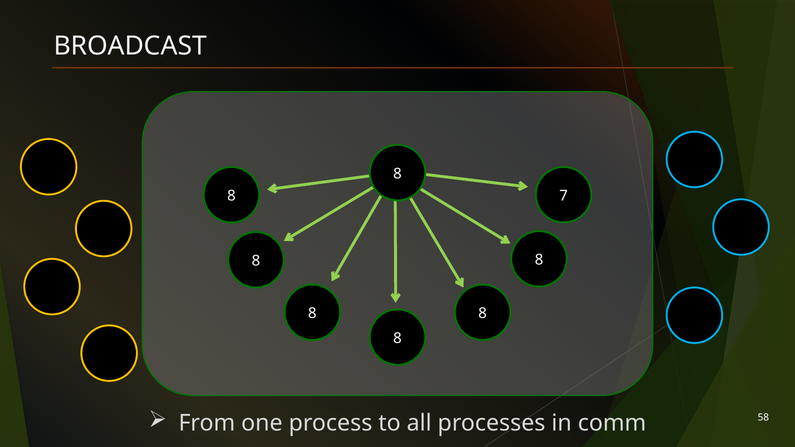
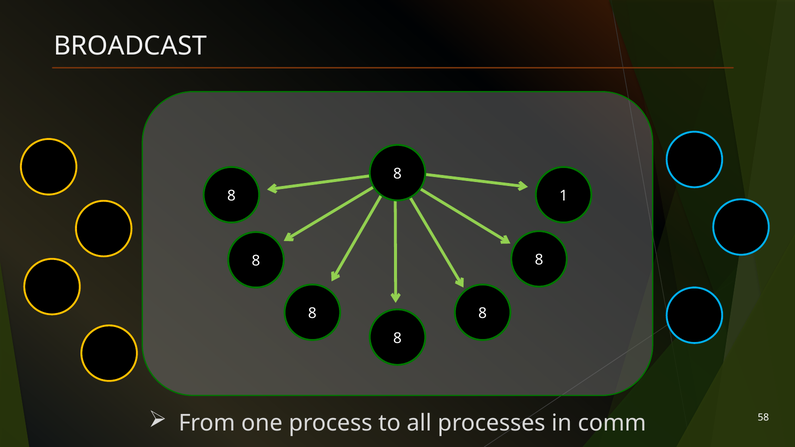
7: 7 -> 1
